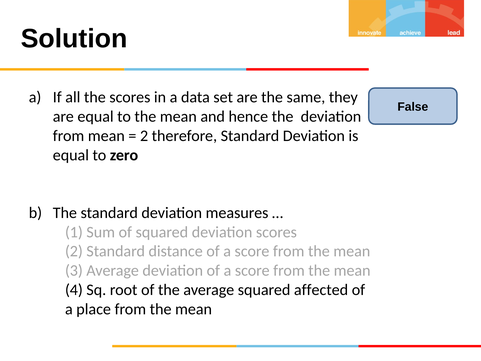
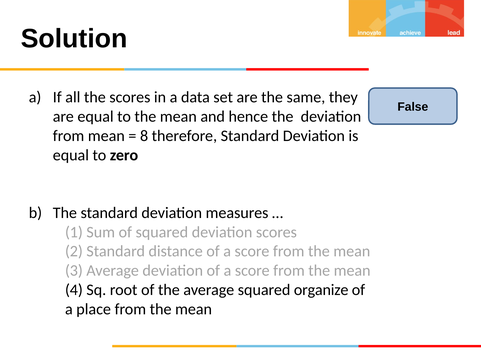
2 at (144, 136): 2 -> 8
affected: affected -> organize
